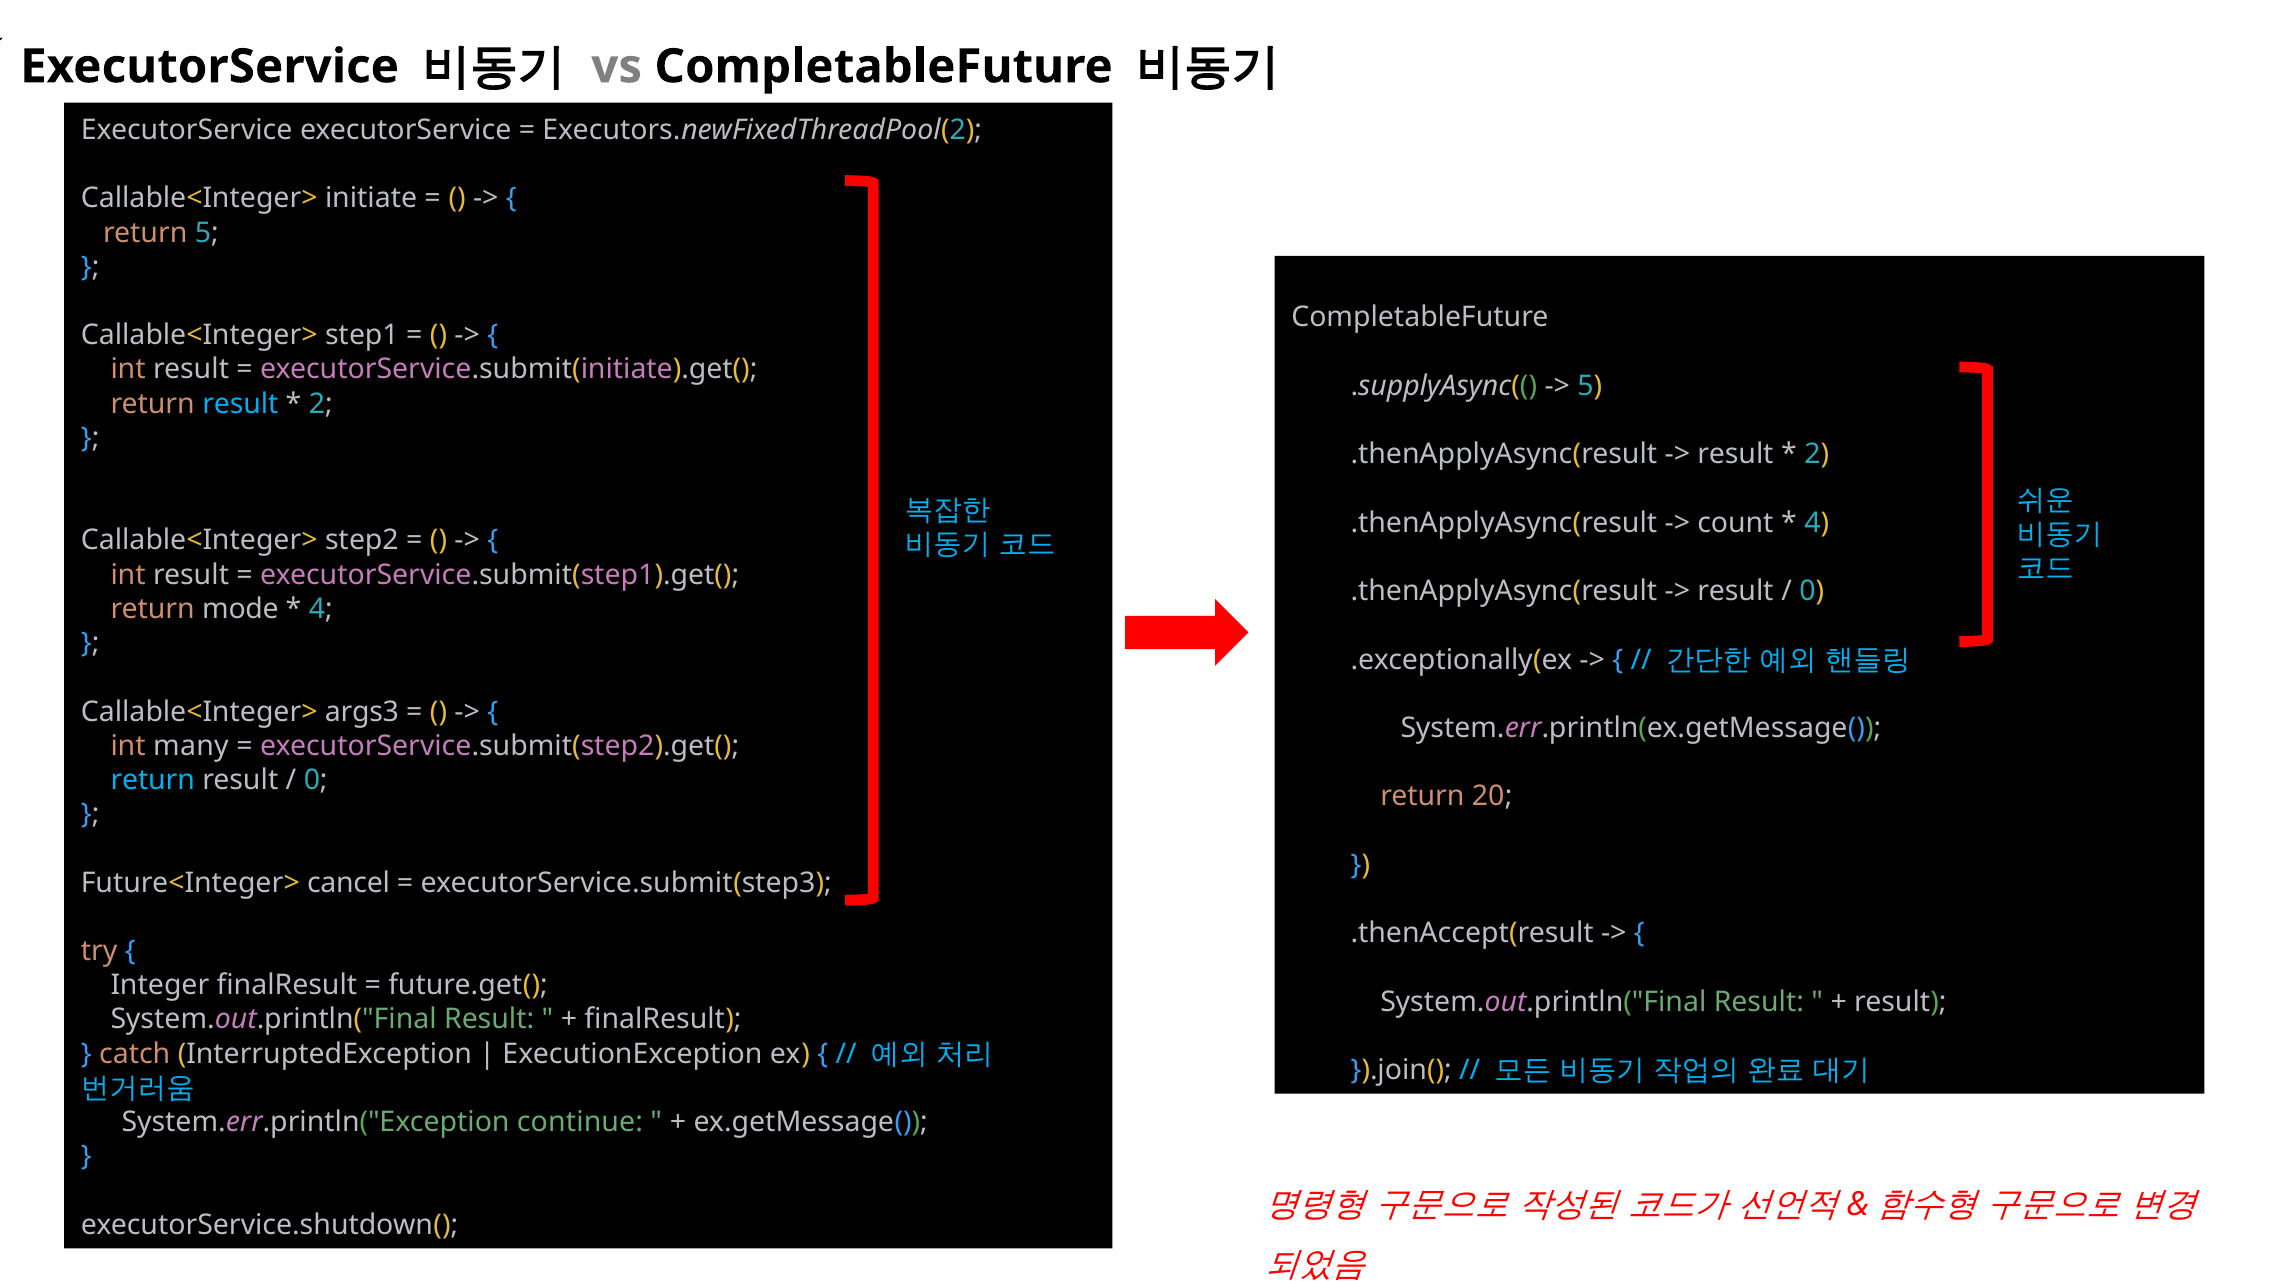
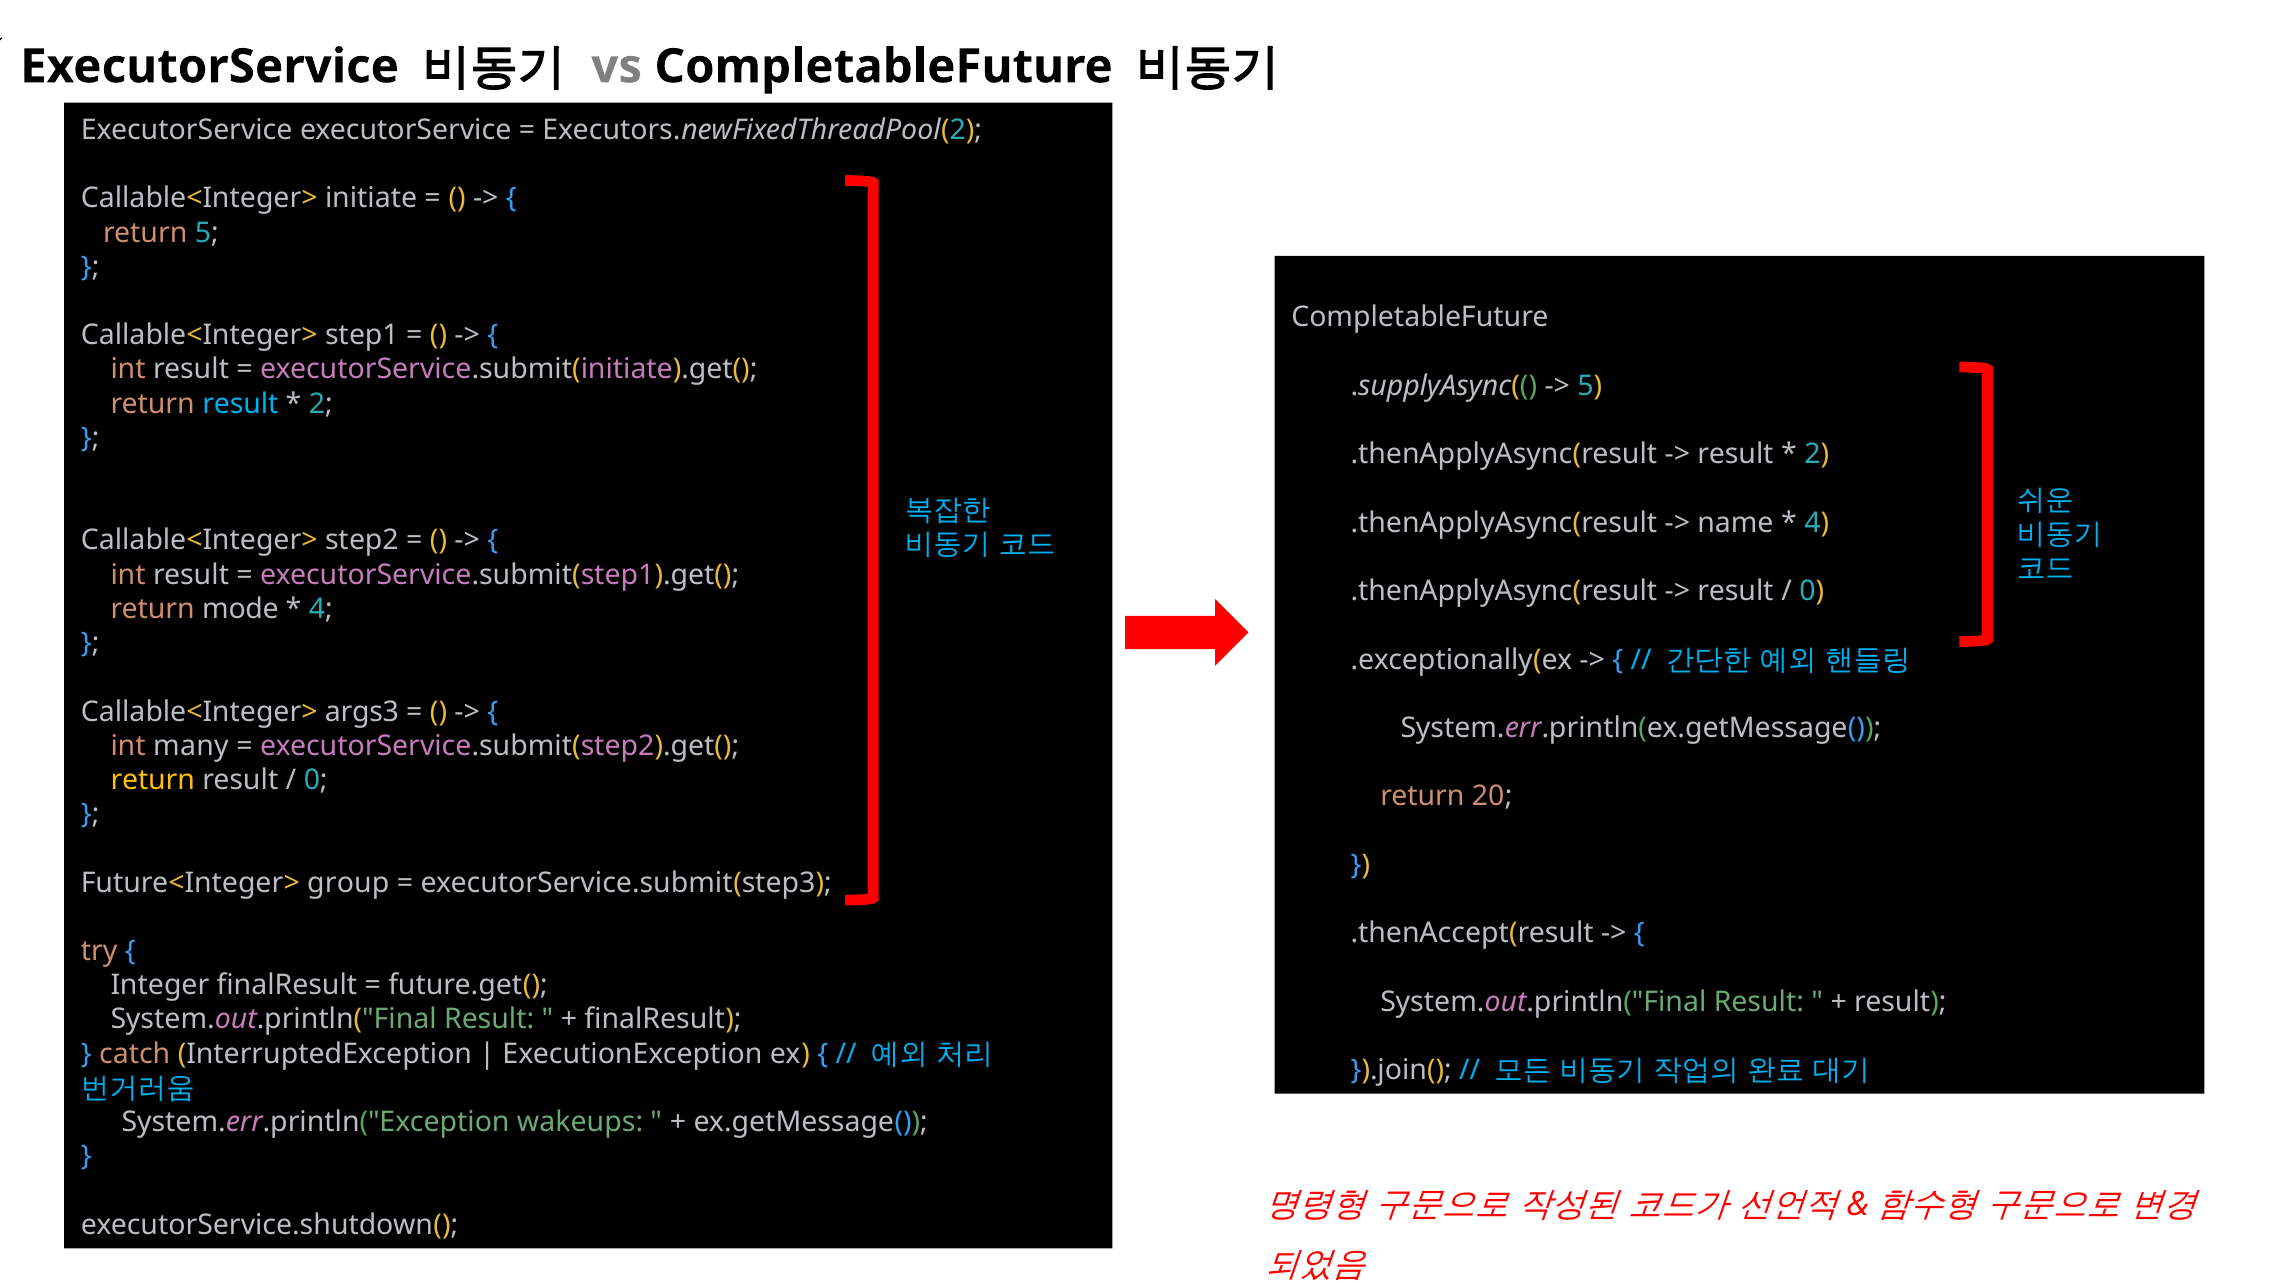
count: count -> name
return at (153, 780) colour: light blue -> yellow
cancel: cancel -> group
continue: continue -> wakeups
